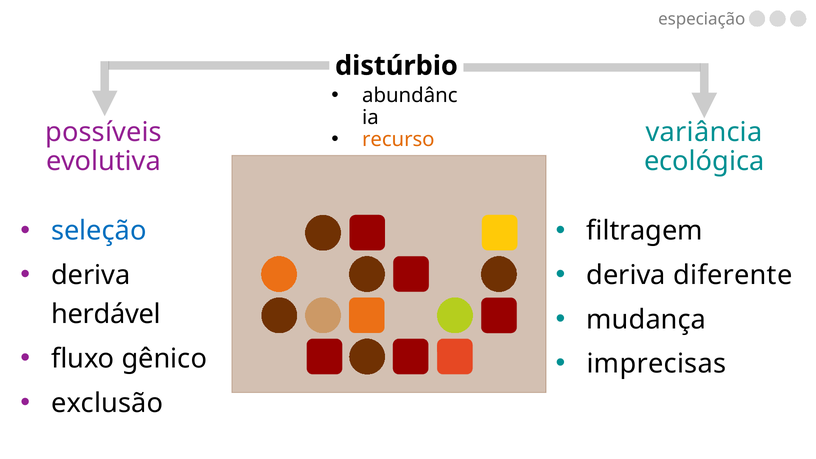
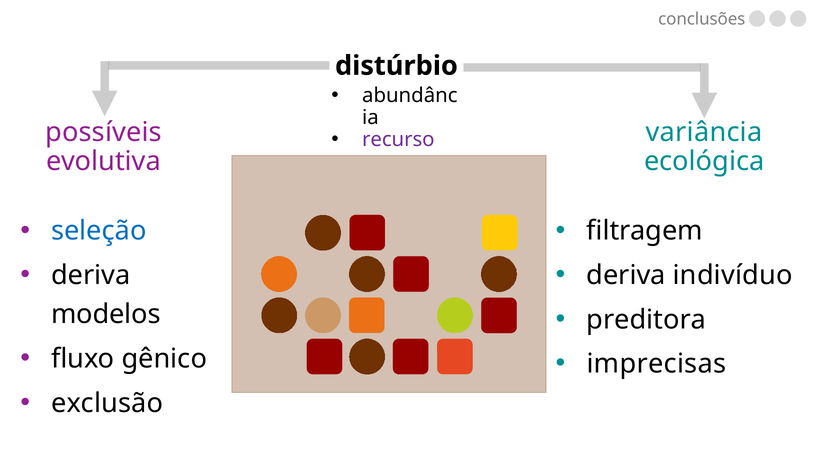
especiação: especiação -> conclusões
recurso colour: orange -> purple
diferente: diferente -> indivíduo
mudança: mudança -> preditora
herdável: herdável -> modelos
